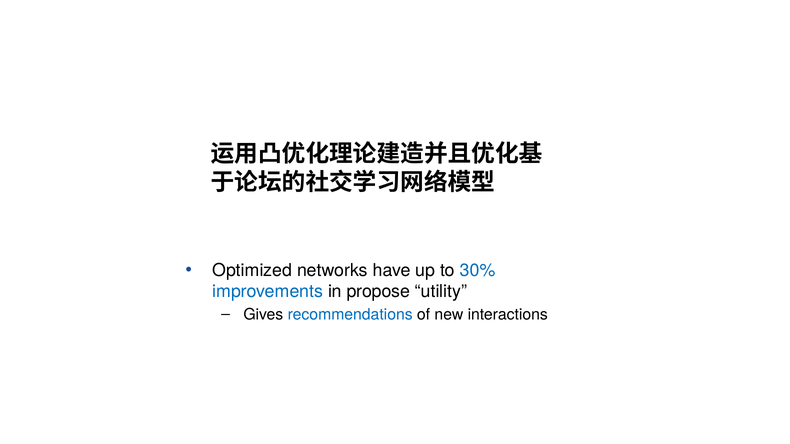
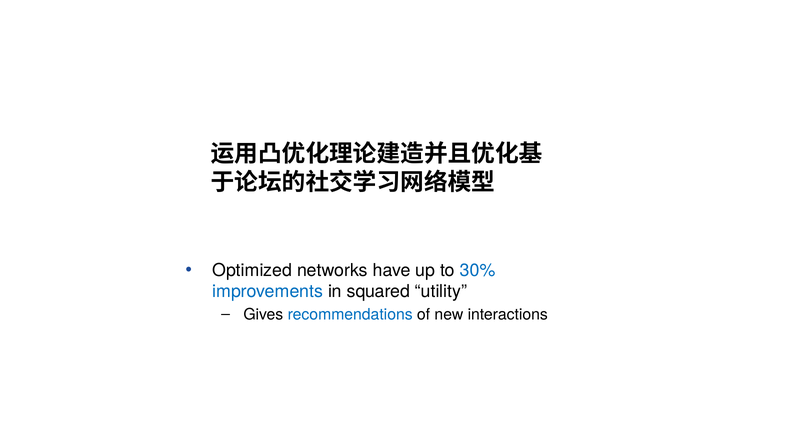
propose: propose -> squared
